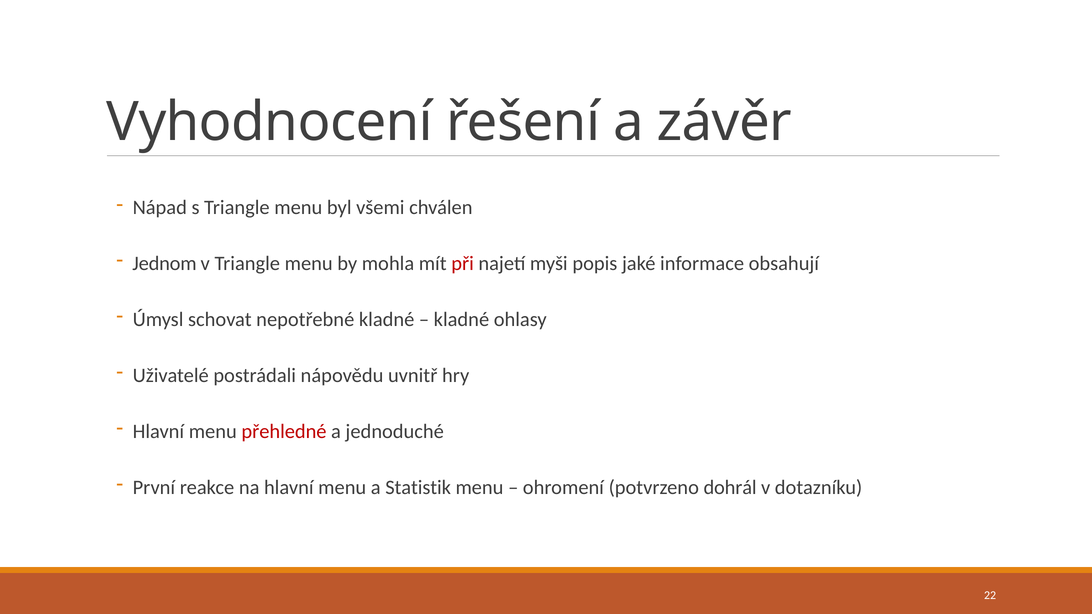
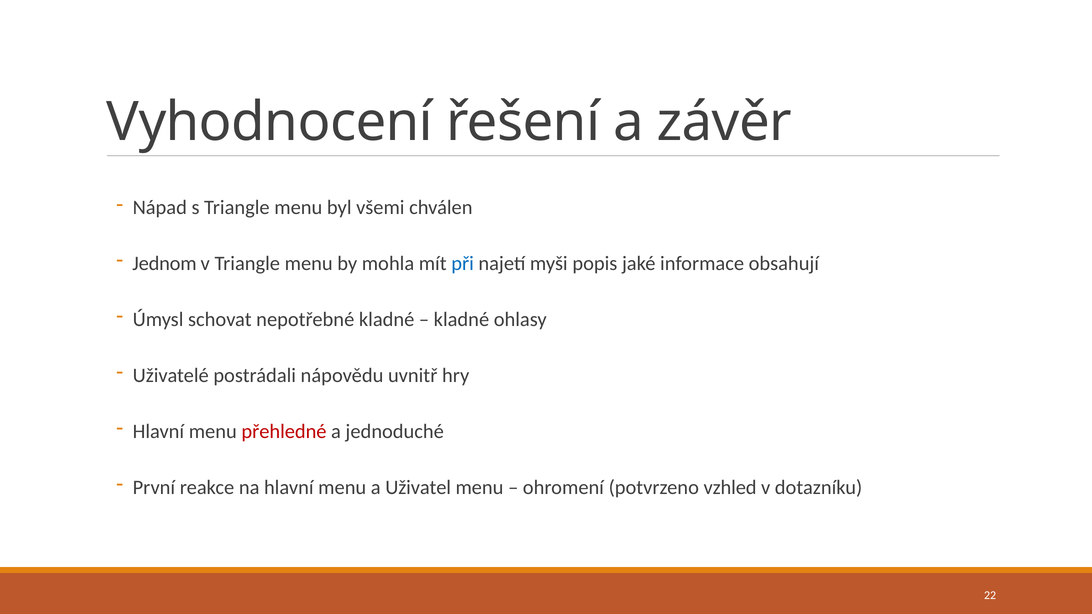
při colour: red -> blue
Statistik: Statistik -> Uživatel
dohrál: dohrál -> vzhled
